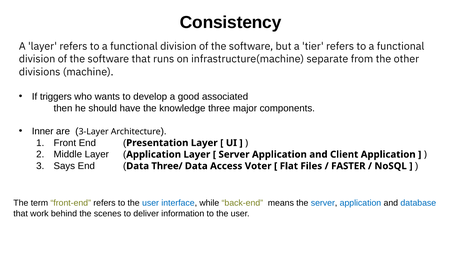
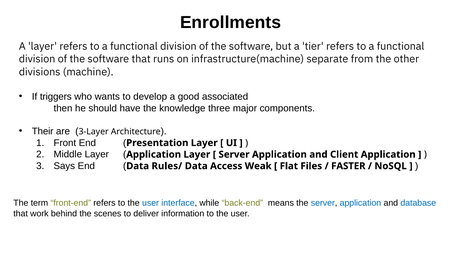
Consistency: Consistency -> Enrollments
Inner: Inner -> Their
Three/: Three/ -> Rules/
Voter: Voter -> Weak
